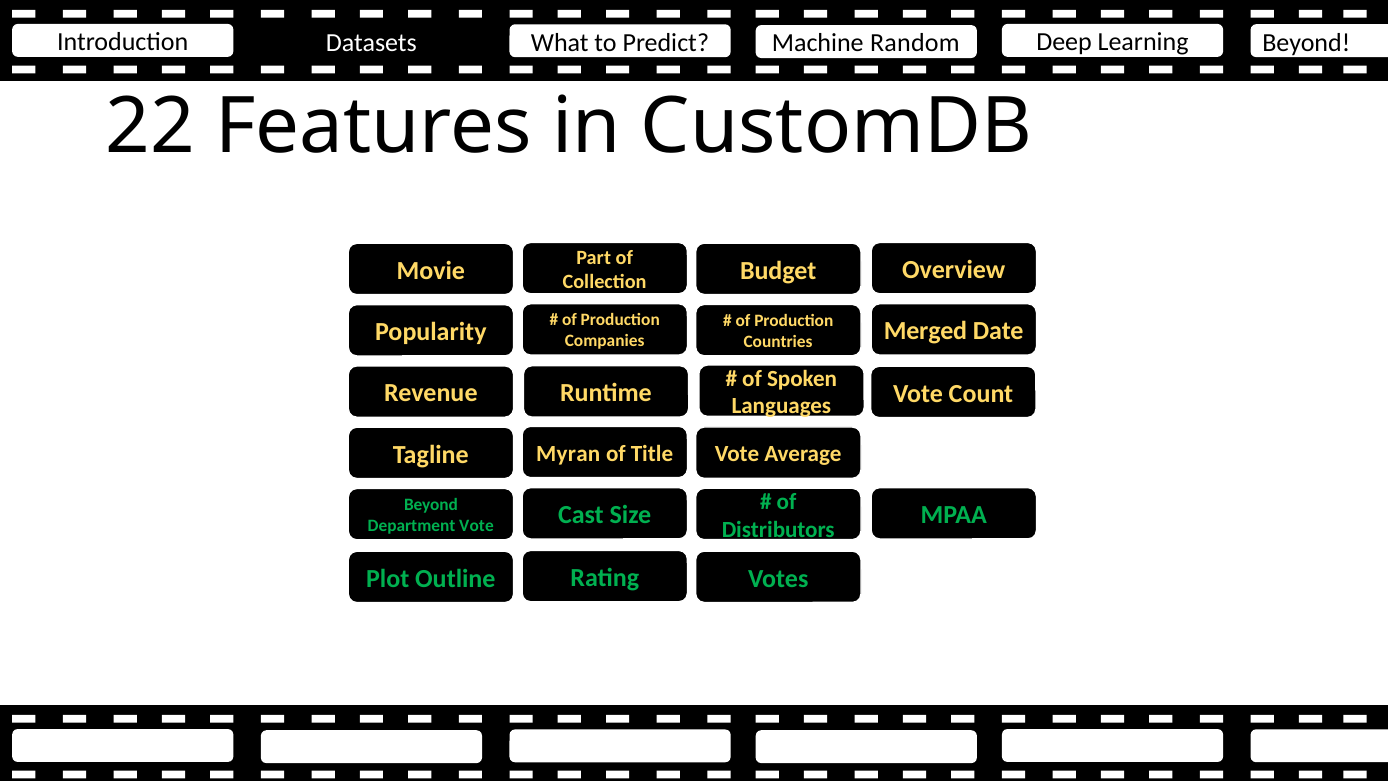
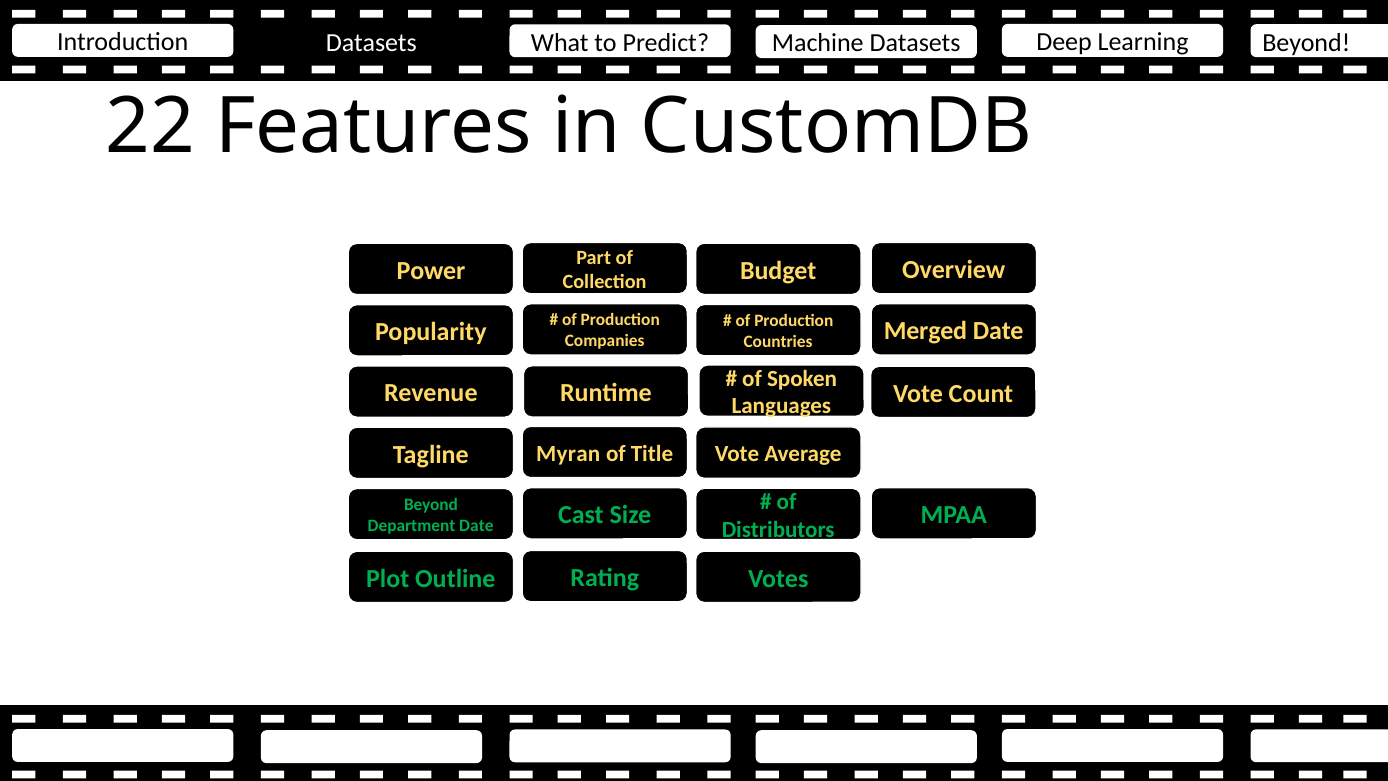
Machine Random: Random -> Datasets
Movie: Movie -> Power
Department Vote: Vote -> Date
